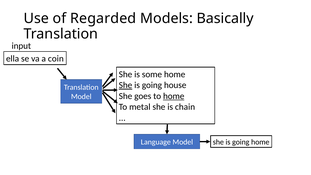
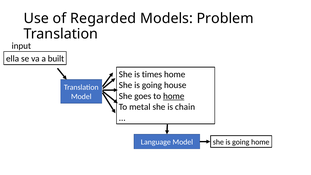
Basically: Basically -> Problem
coin: coin -> built
some: some -> times
She at (126, 85) underline: present -> none
